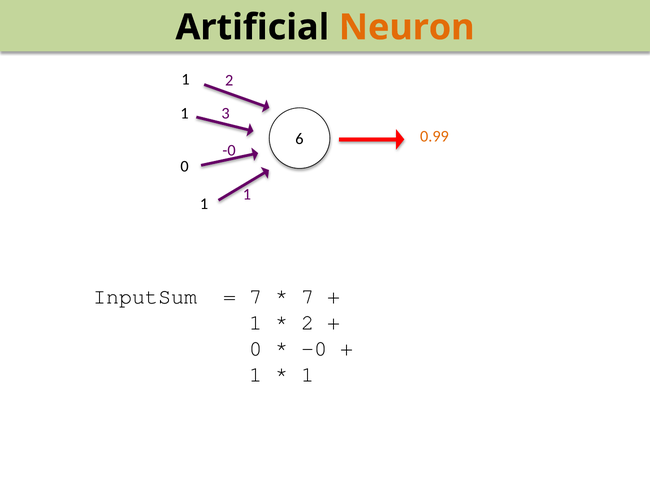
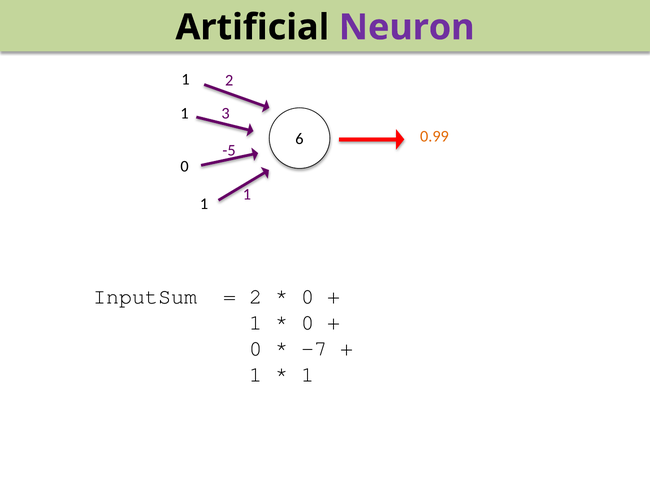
Neuron colour: orange -> purple
-0 at (229, 150): -0 -> -5
7 at (256, 296): 7 -> 2
7 at (308, 296): 7 -> 0
2 at (308, 322): 2 -> 0
-0 at (314, 348): -0 -> -7
